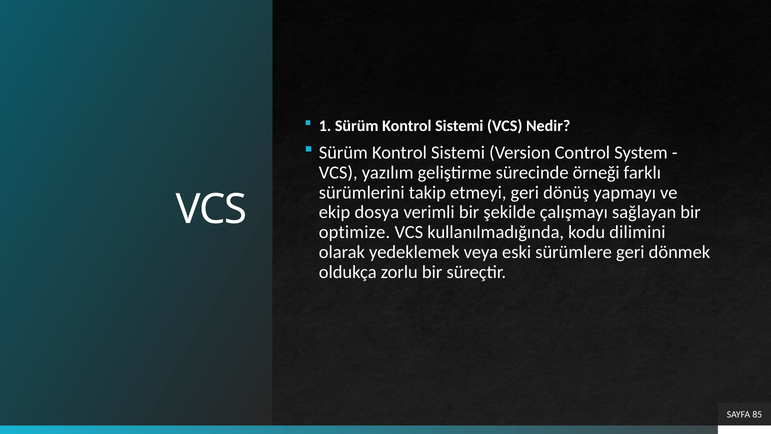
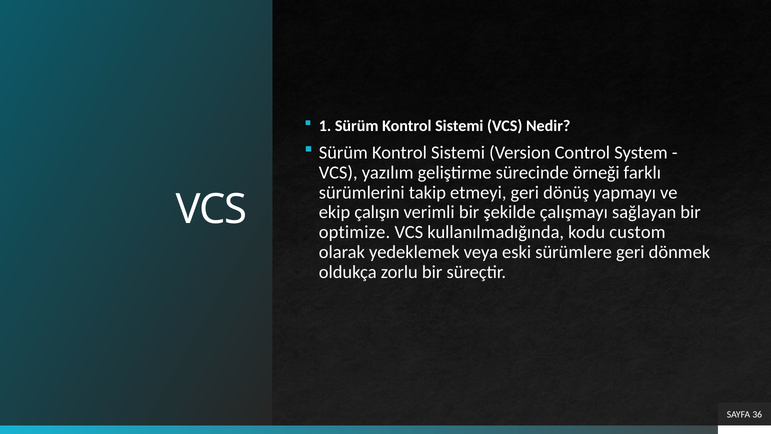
dosya: dosya -> çalışın
dilimini: dilimini -> custom
85: 85 -> 36
